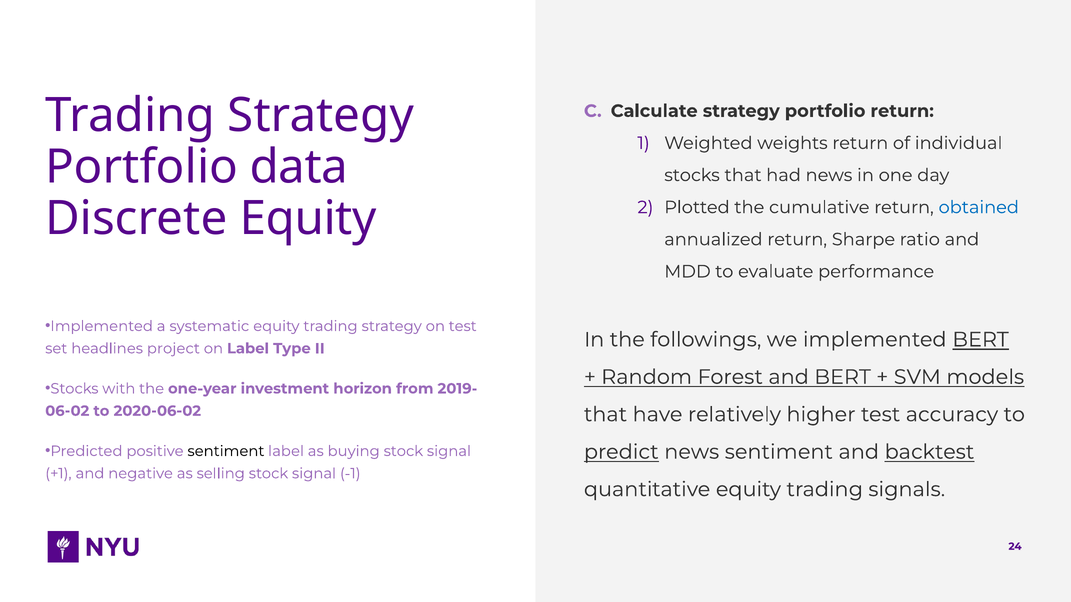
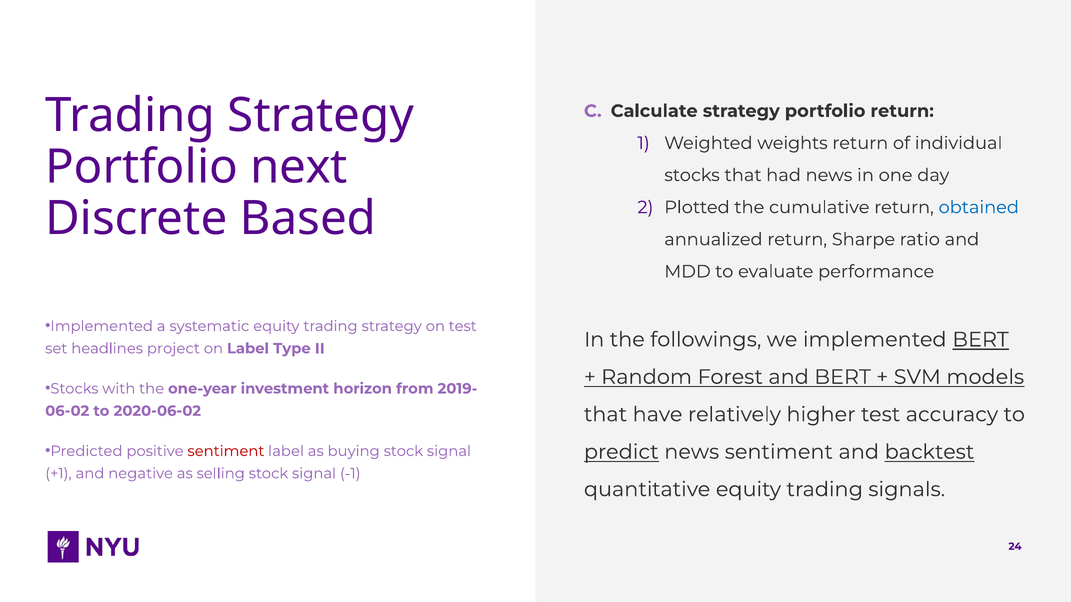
data: data -> next
Discrete Equity: Equity -> Based
sentiment at (226, 451) colour: black -> red
